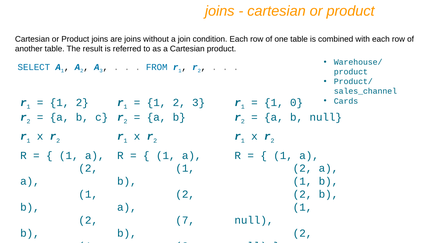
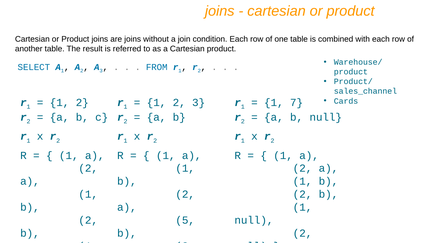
0: 0 -> 7
7: 7 -> 5
